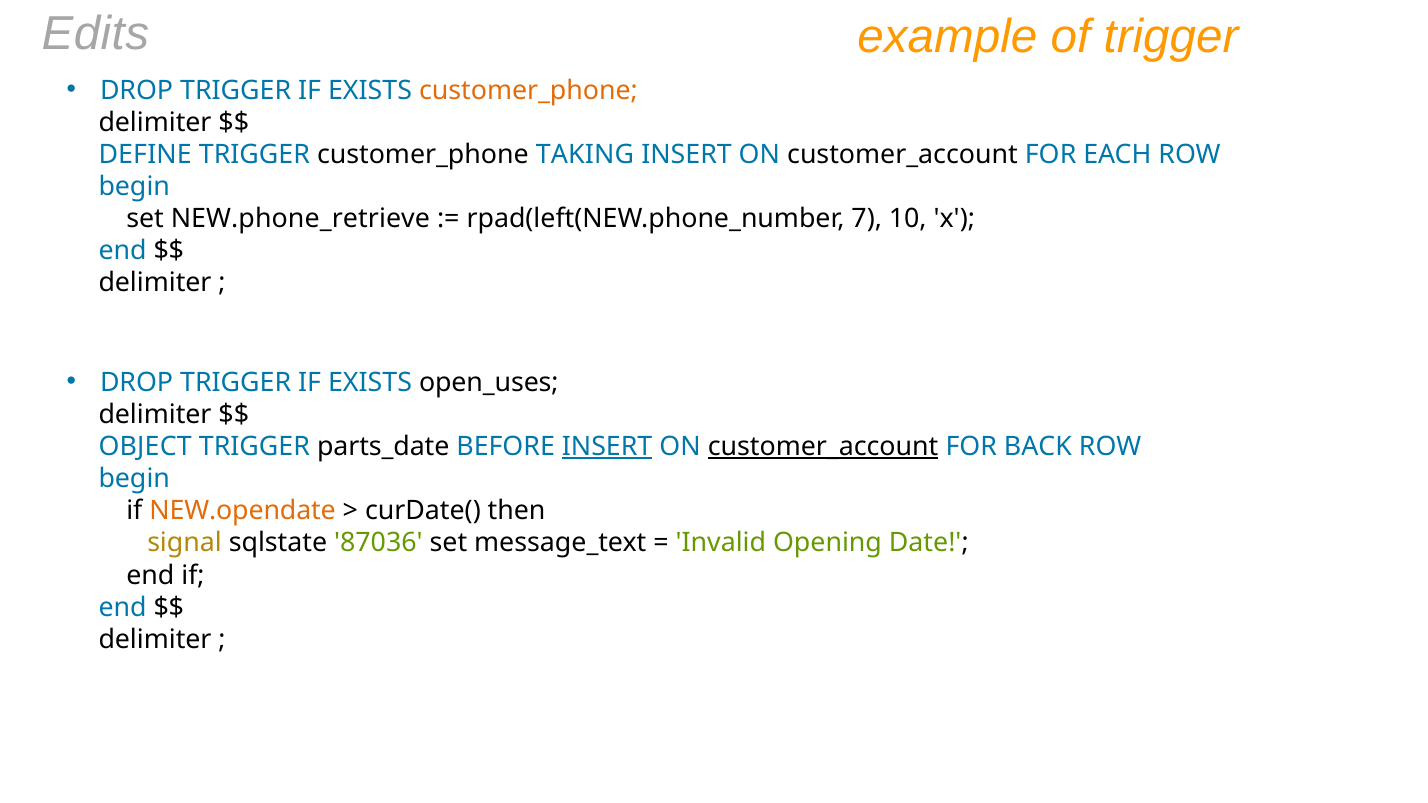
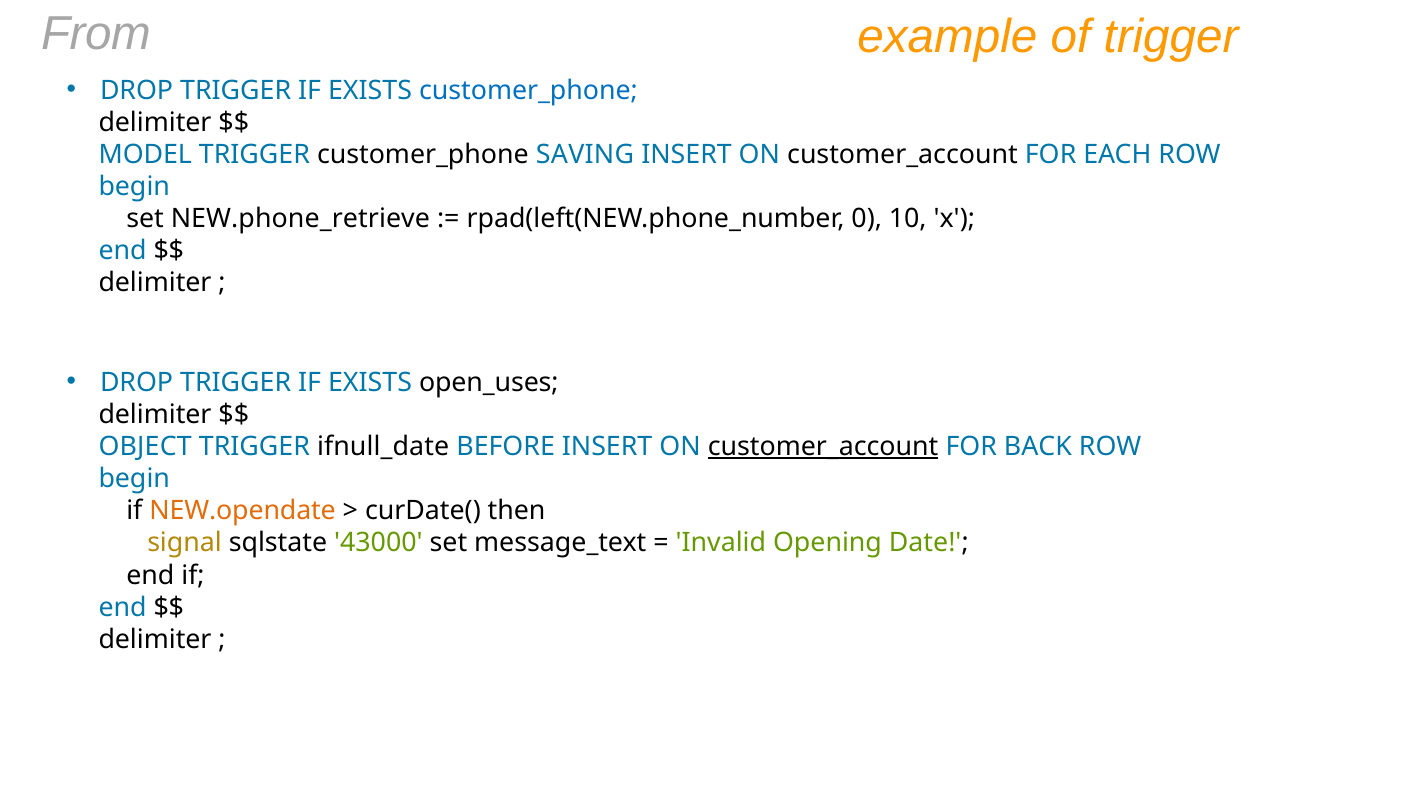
Edits: Edits -> From
customer_phone at (528, 90) colour: orange -> blue
DEFINE: DEFINE -> MODEL
TAKING: TAKING -> SAVING
7: 7 -> 0
parts_date: parts_date -> ifnull_date
INSERT at (607, 447) underline: present -> none
87036: 87036 -> 43000
